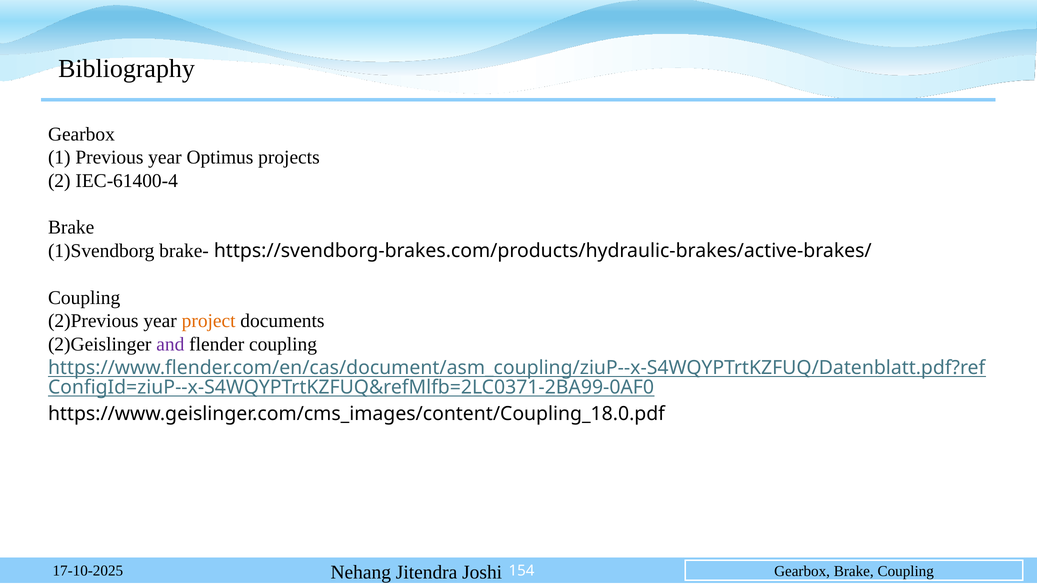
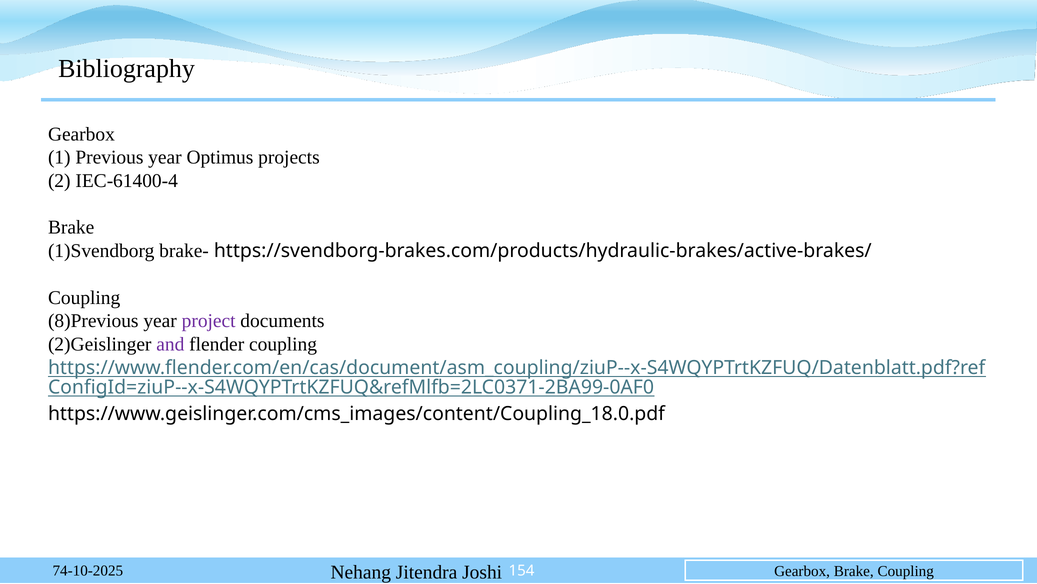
2)Previous: 2)Previous -> 8)Previous
project colour: orange -> purple
17-10-2025: 17-10-2025 -> 74-10-2025
